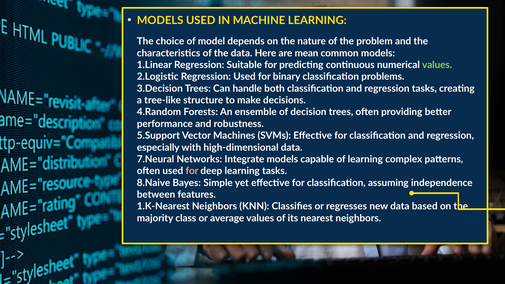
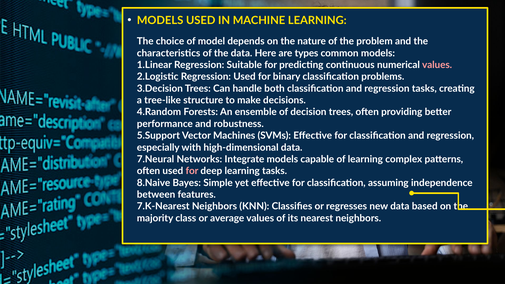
mean: mean -> types
values at (437, 65) colour: light green -> pink
1.K-Nearest: 1.K-Nearest -> 7.K-Nearest
